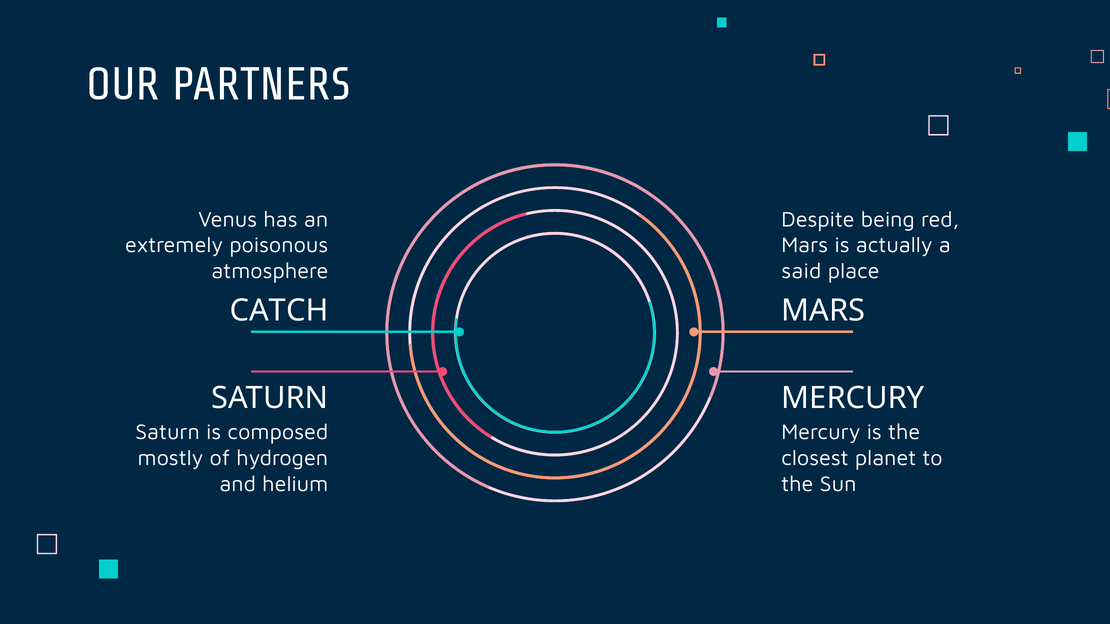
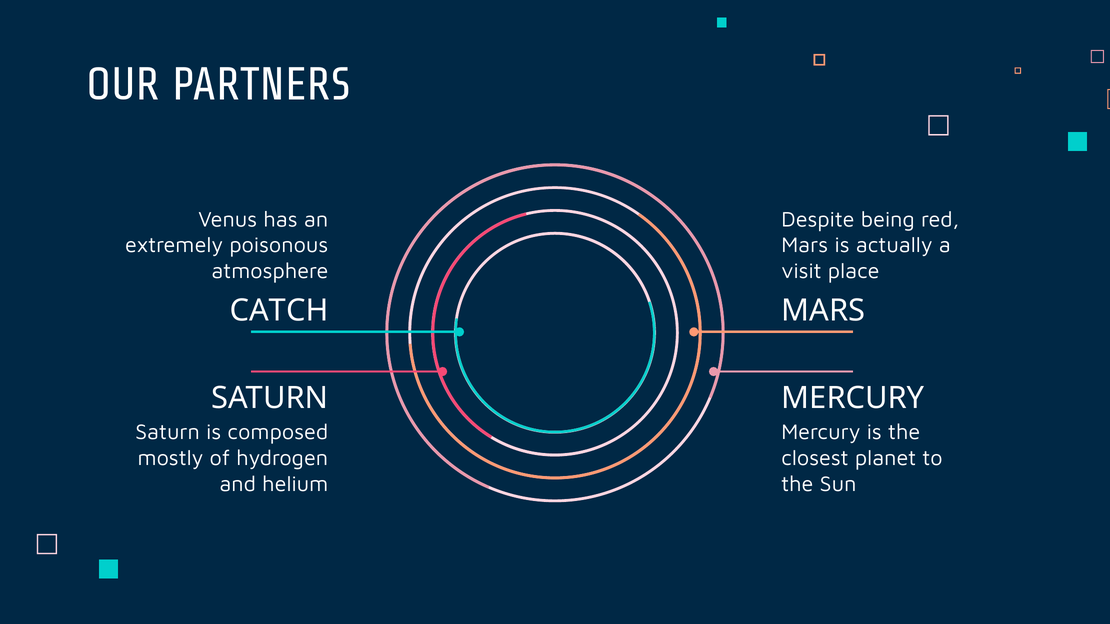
said: said -> visit
